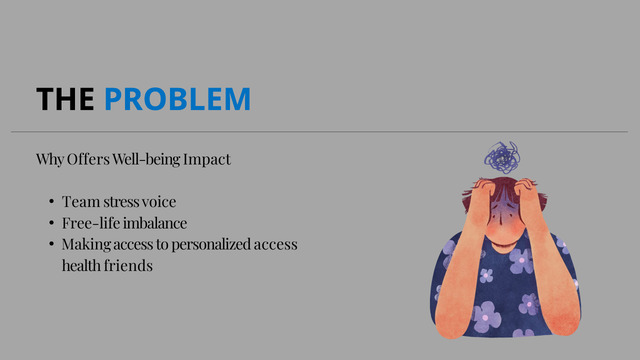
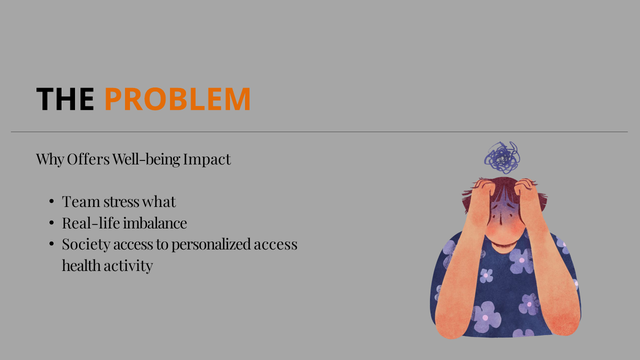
PROBLEM colour: blue -> orange
voice: voice -> what
Free-life: Free-life -> Real-life
Making: Making -> Society
friends: friends -> activity
